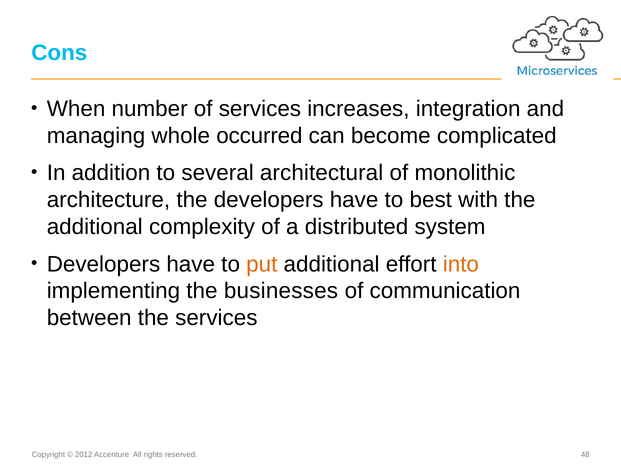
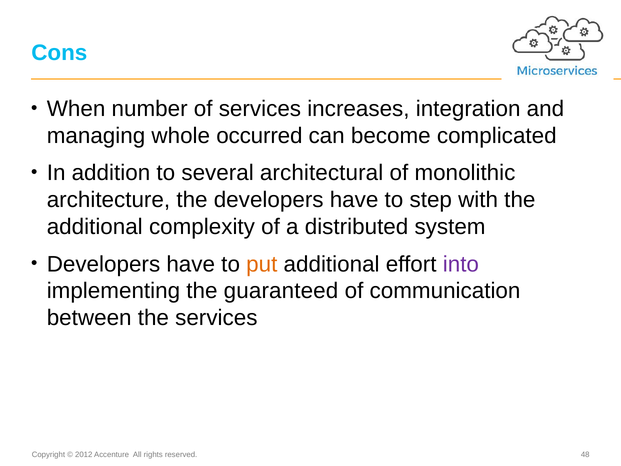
best: best -> step
into colour: orange -> purple
businesses: businesses -> guaranteed
